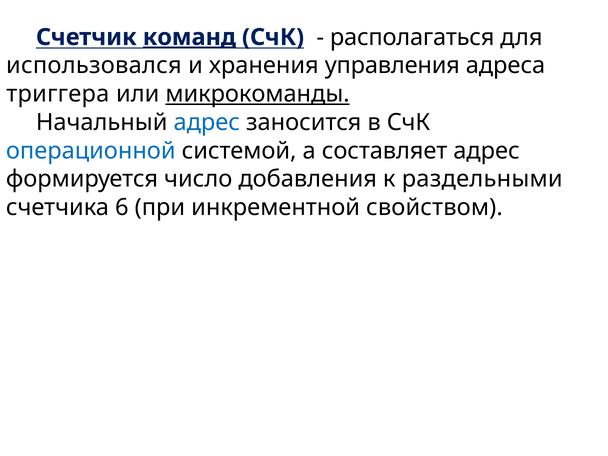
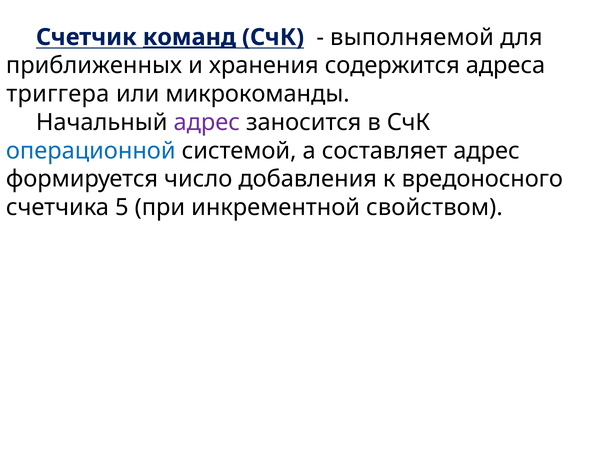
располагаться: располагаться -> выполняемой
использовался: использовался -> приближенных
управления: управления -> содержится
микрокоманды underline: present -> none
адрес at (207, 122) colour: blue -> purple
раздельными: раздельными -> вредоносного
6: 6 -> 5
